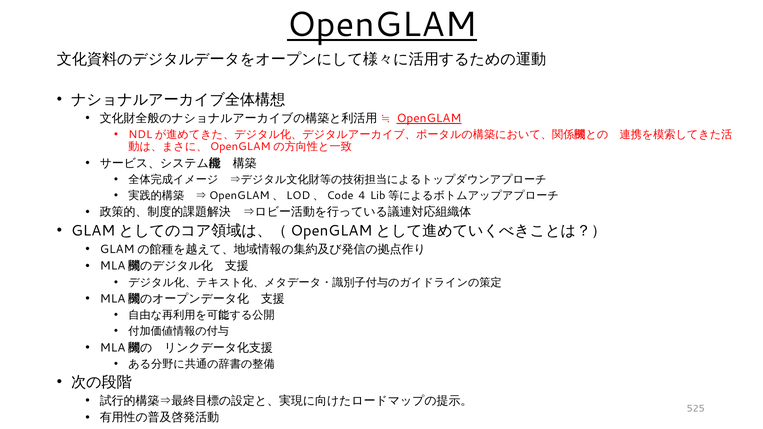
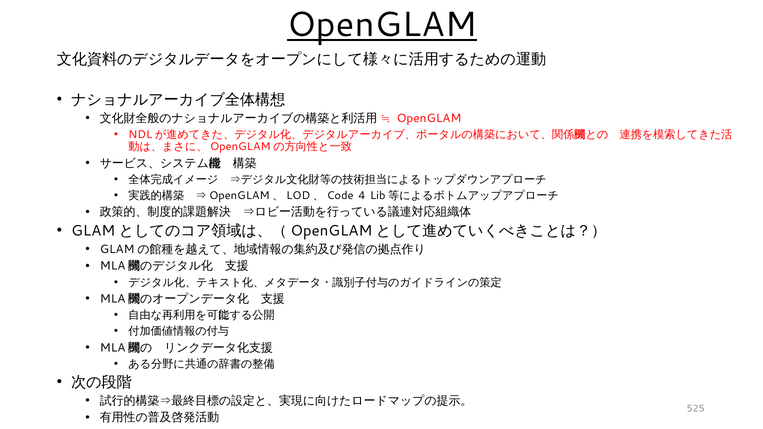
OpenGLAM at (429, 118) underline: present -> none
